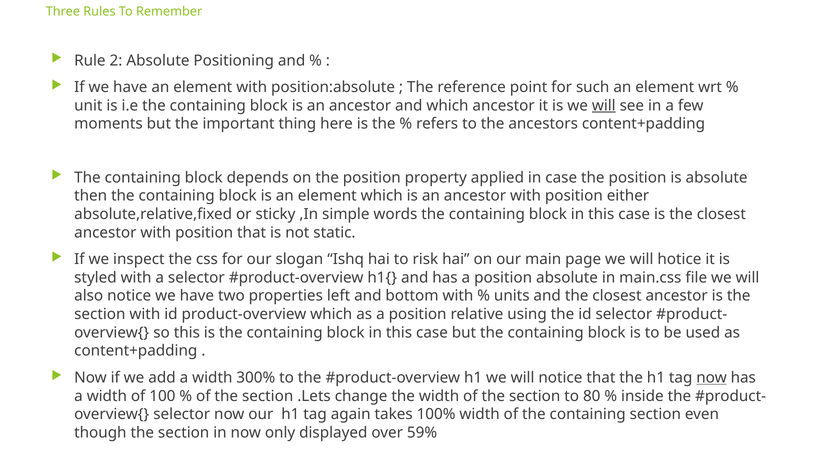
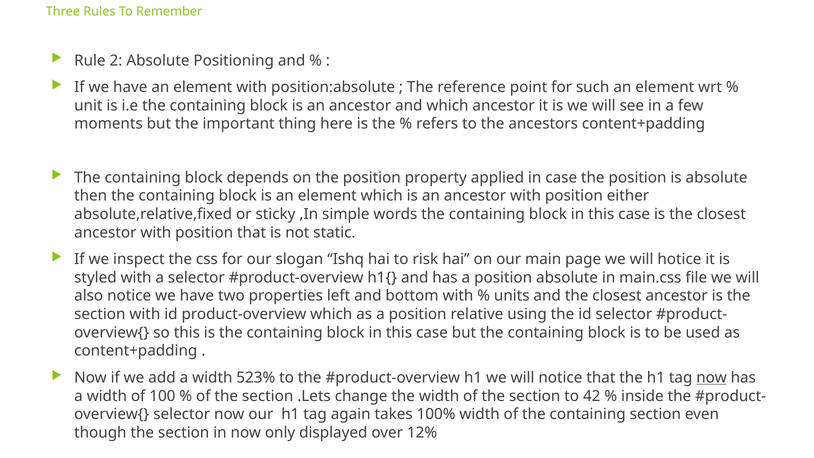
will at (604, 106) underline: present -> none
300%: 300% -> 523%
80: 80 -> 42
59%: 59% -> 12%
